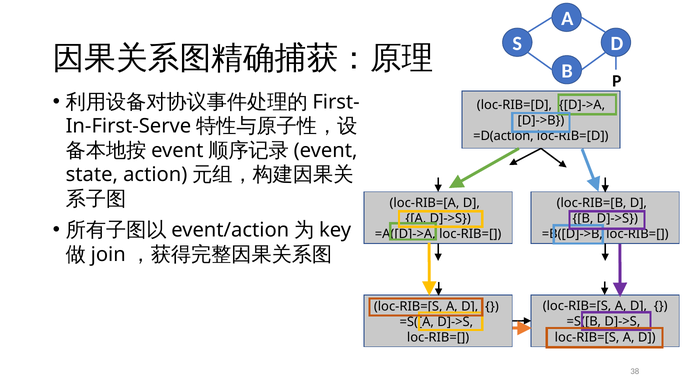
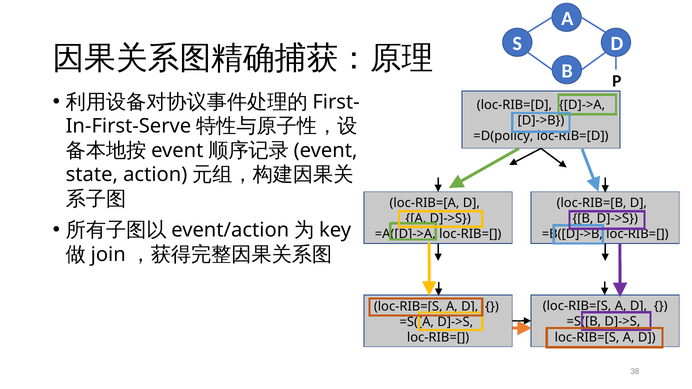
=D(action: =D(action -> =D(policy
